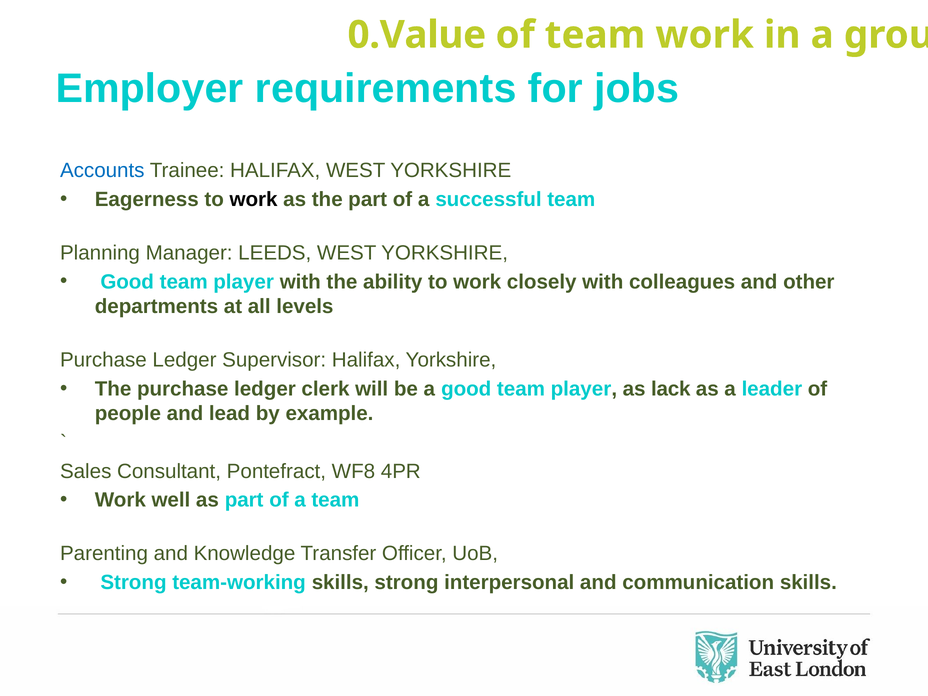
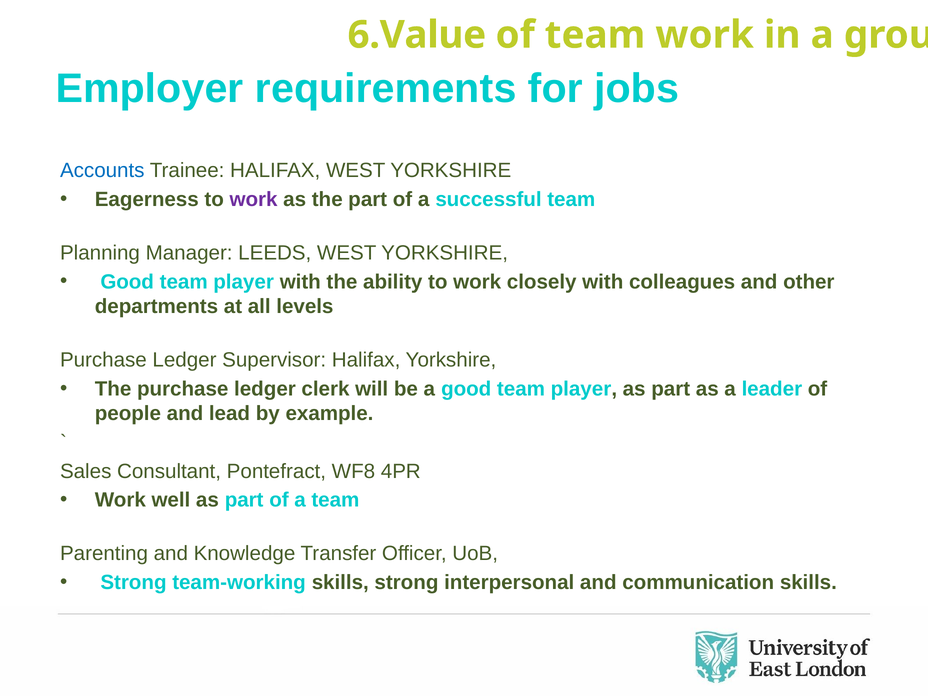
0.Value: 0.Value -> 6.Value
work at (254, 199) colour: black -> purple
player as lack: lack -> part
